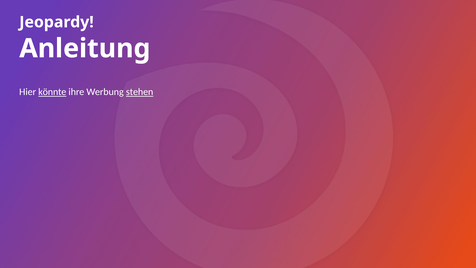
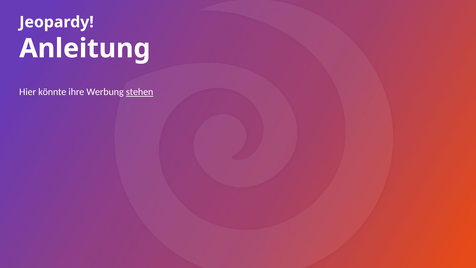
könnte underline: present -> none
